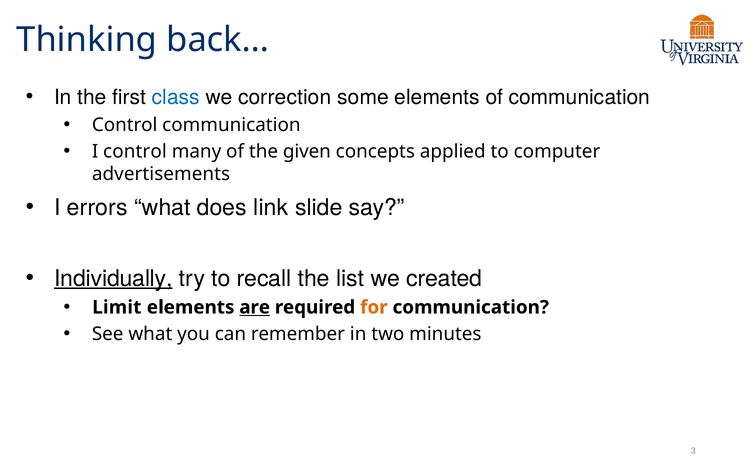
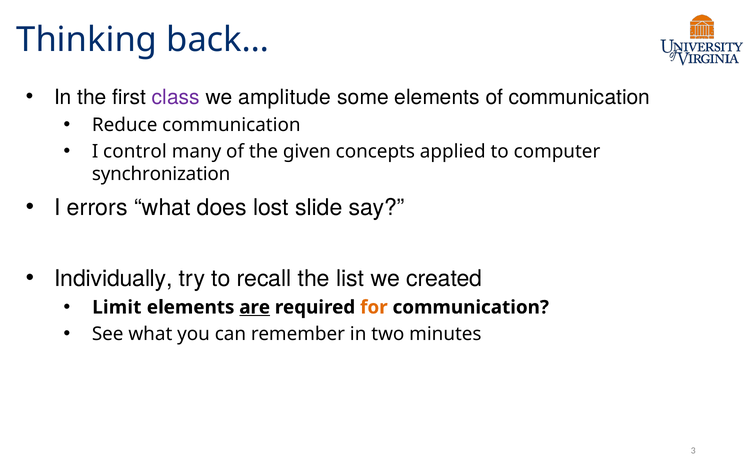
class colour: blue -> purple
correction: correction -> amplitude
Control at (125, 125): Control -> Reduce
advertisements: advertisements -> synchronization
link: link -> lost
Individually underline: present -> none
